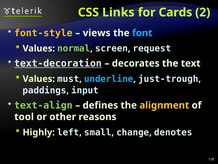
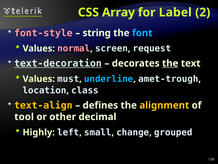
Links: Links -> Array
Cards: Cards -> Label
font-style colour: yellow -> pink
views: views -> string
normal colour: light green -> pink
the at (170, 63) underline: none -> present
just-trough: just-trough -> amet-trough
paddings: paddings -> location
input: input -> class
text-align colour: light green -> yellow
reasons: reasons -> decimal
denotes: denotes -> grouped
